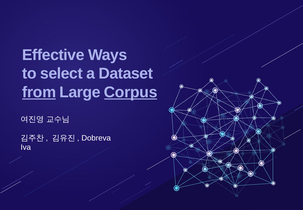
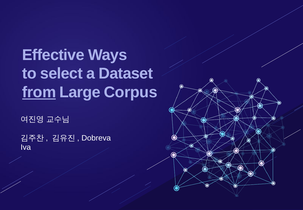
Corpus underline: present -> none
